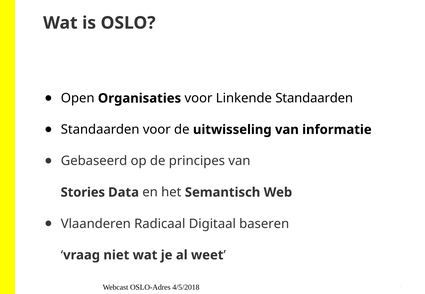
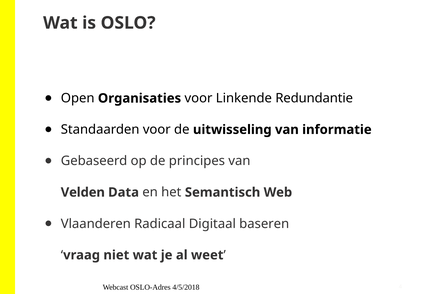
Linkende Standaarden: Standaarden -> Redundantie
Stories: Stories -> Velden
